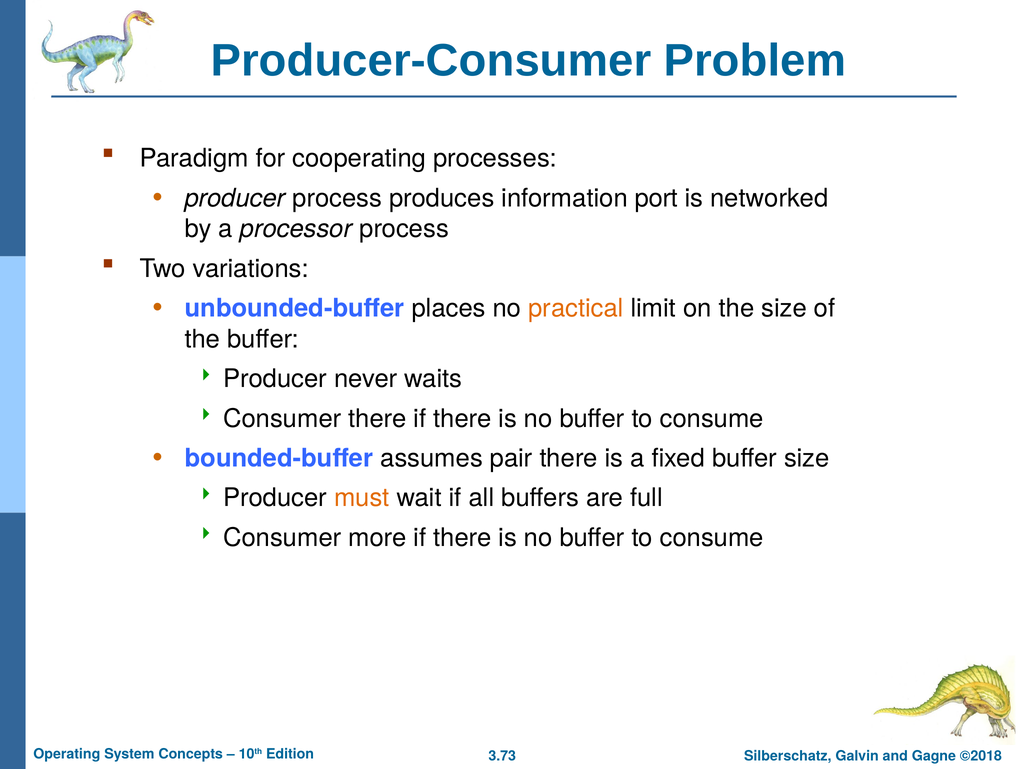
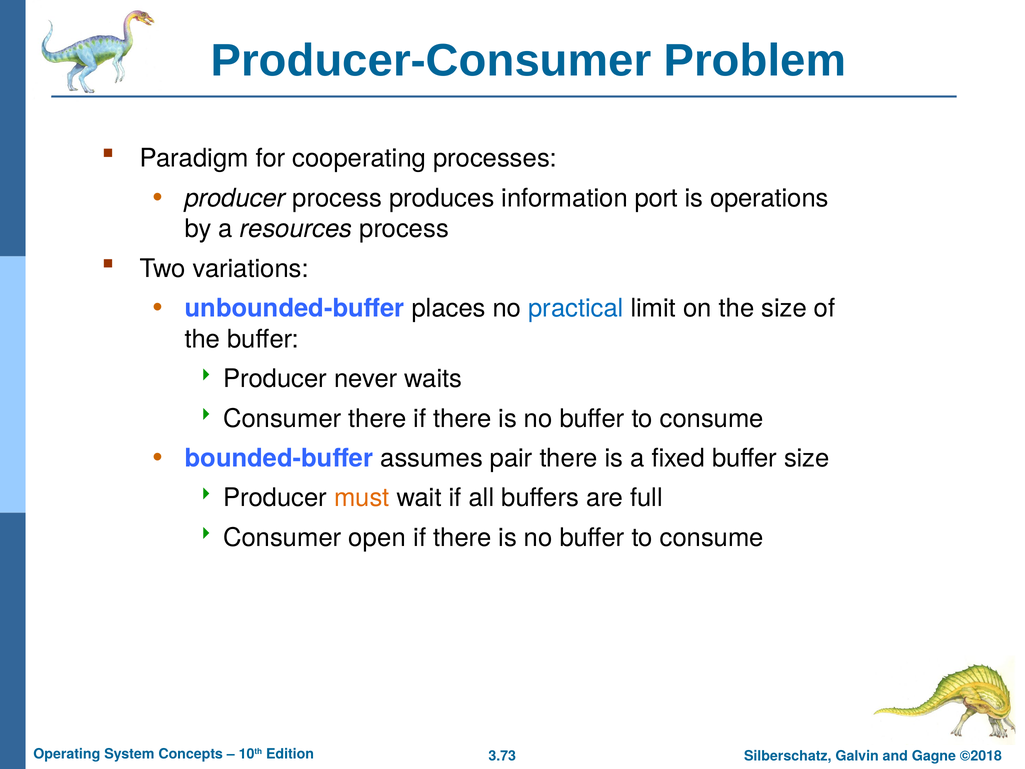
networked: networked -> operations
processor: processor -> resources
practical colour: orange -> blue
more: more -> open
